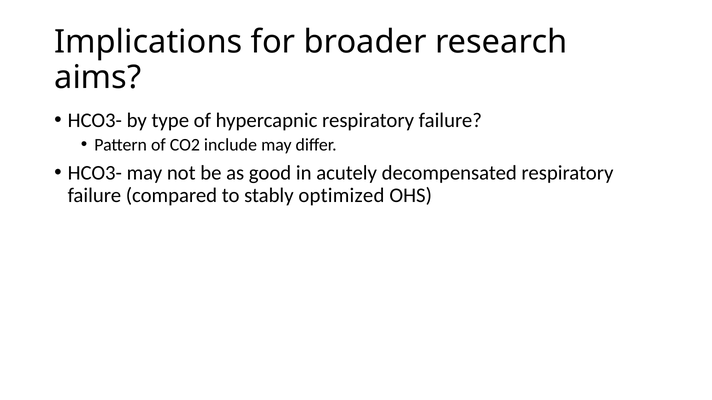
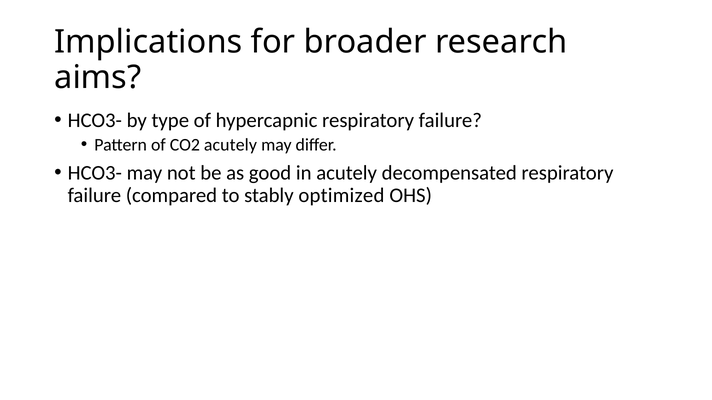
CO2 include: include -> acutely
